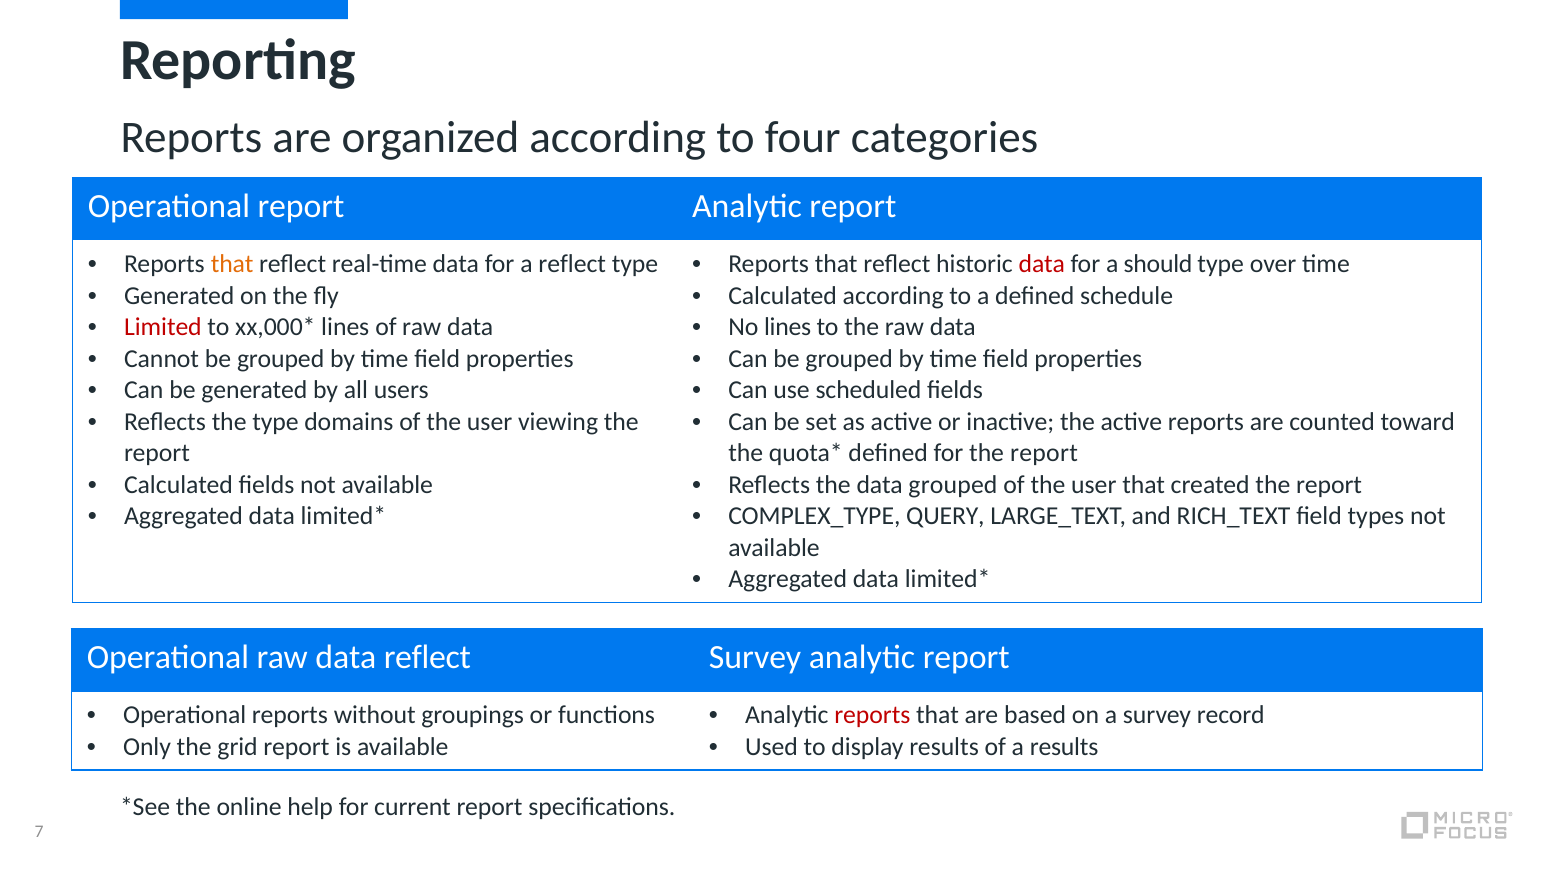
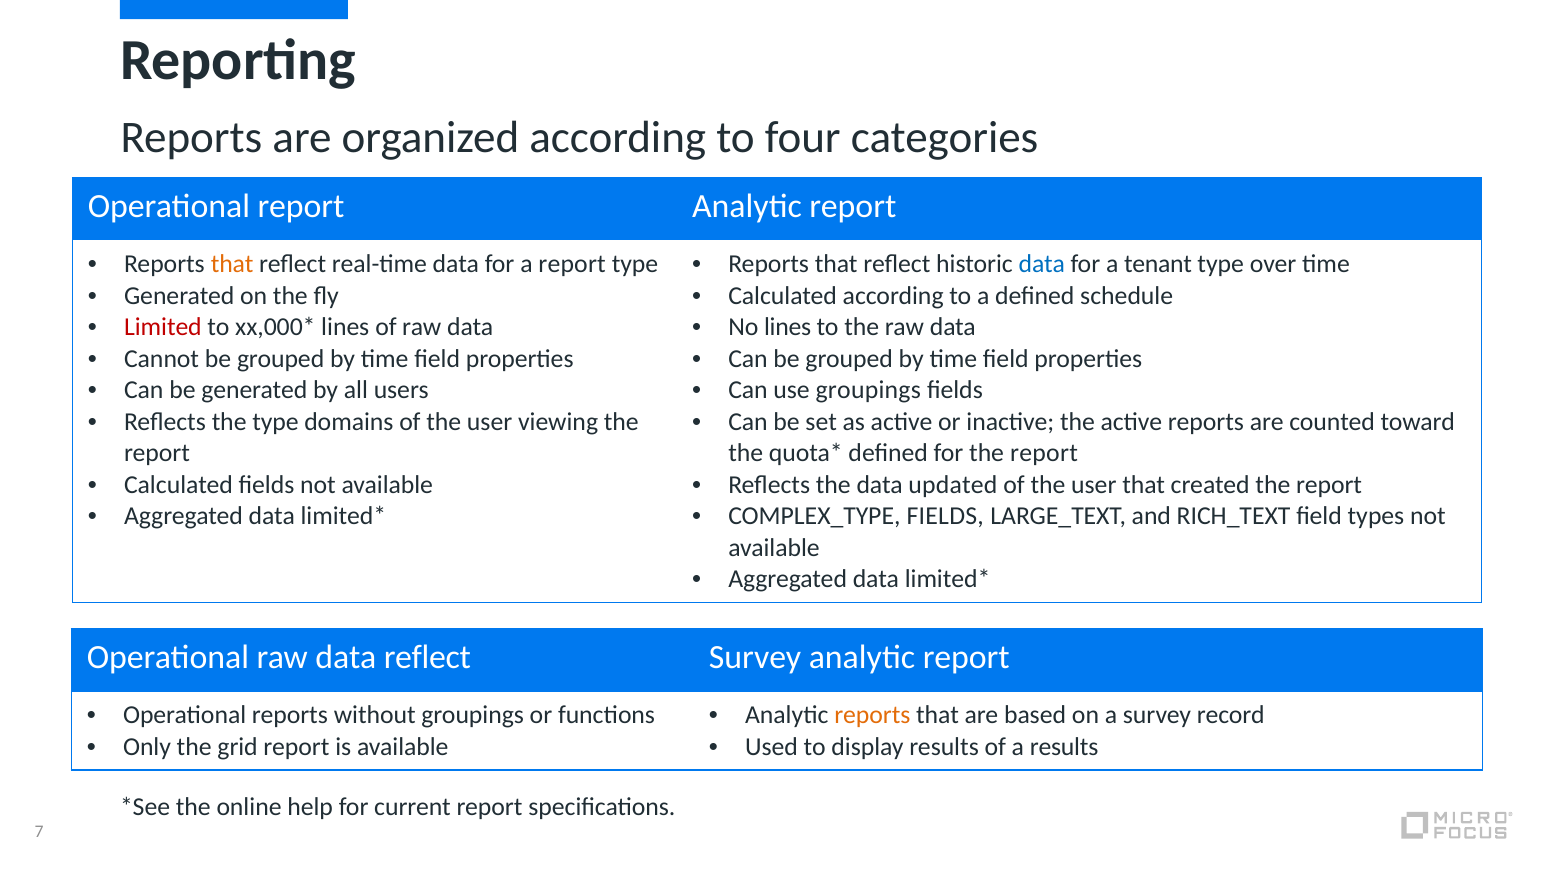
a reflect: reflect -> report
data at (1042, 264) colour: red -> blue
should: should -> tenant
use scheduled: scheduled -> groupings
data grouped: grouped -> updated
QUERY at (945, 516): QUERY -> FIELDS
reports at (872, 715) colour: red -> orange
